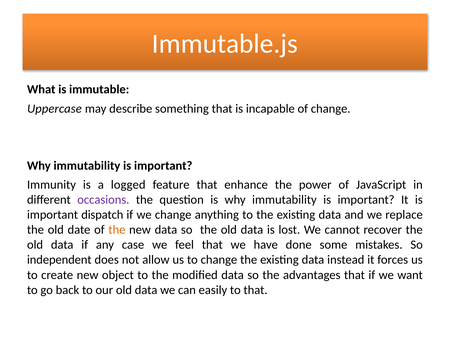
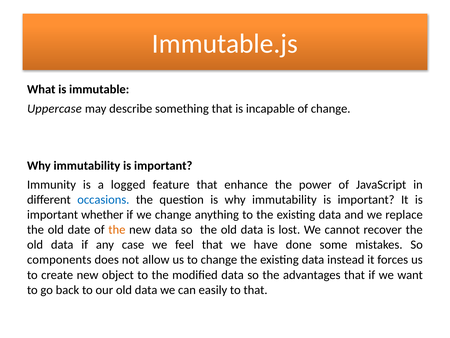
occasions colour: purple -> blue
dispatch: dispatch -> whether
independent: independent -> components
